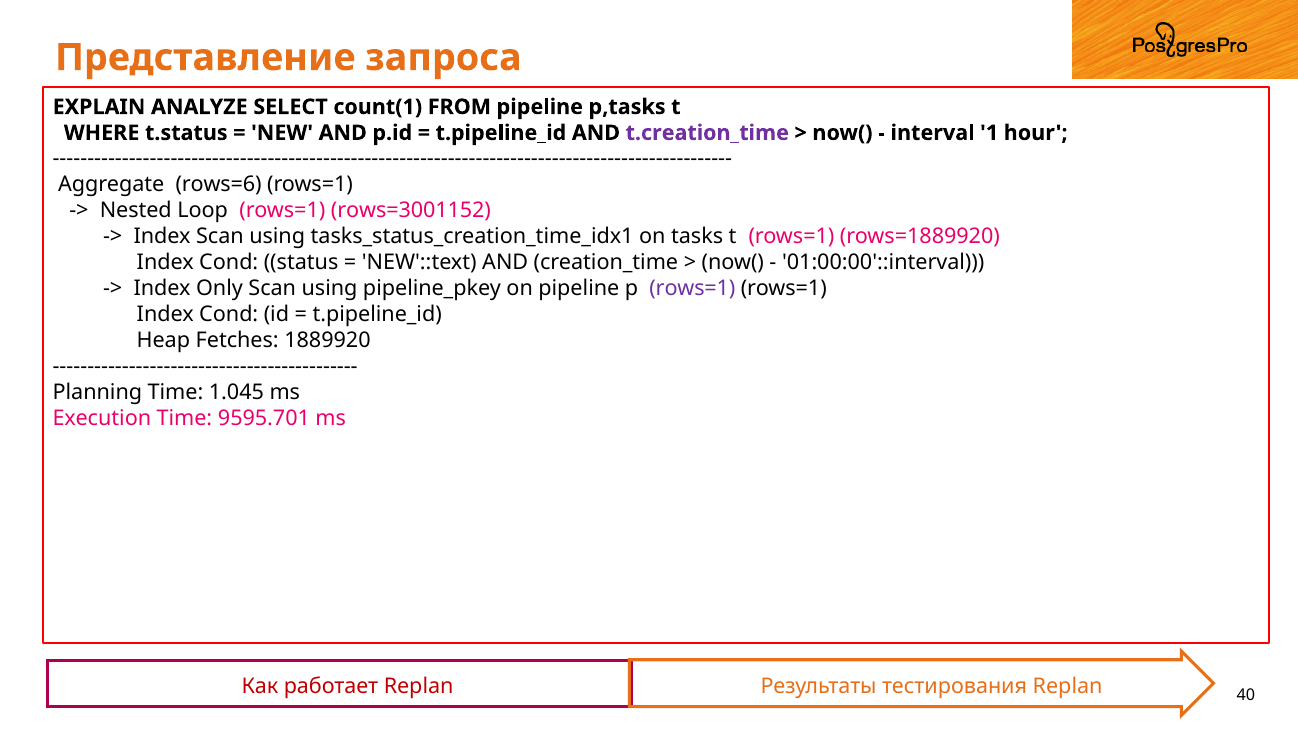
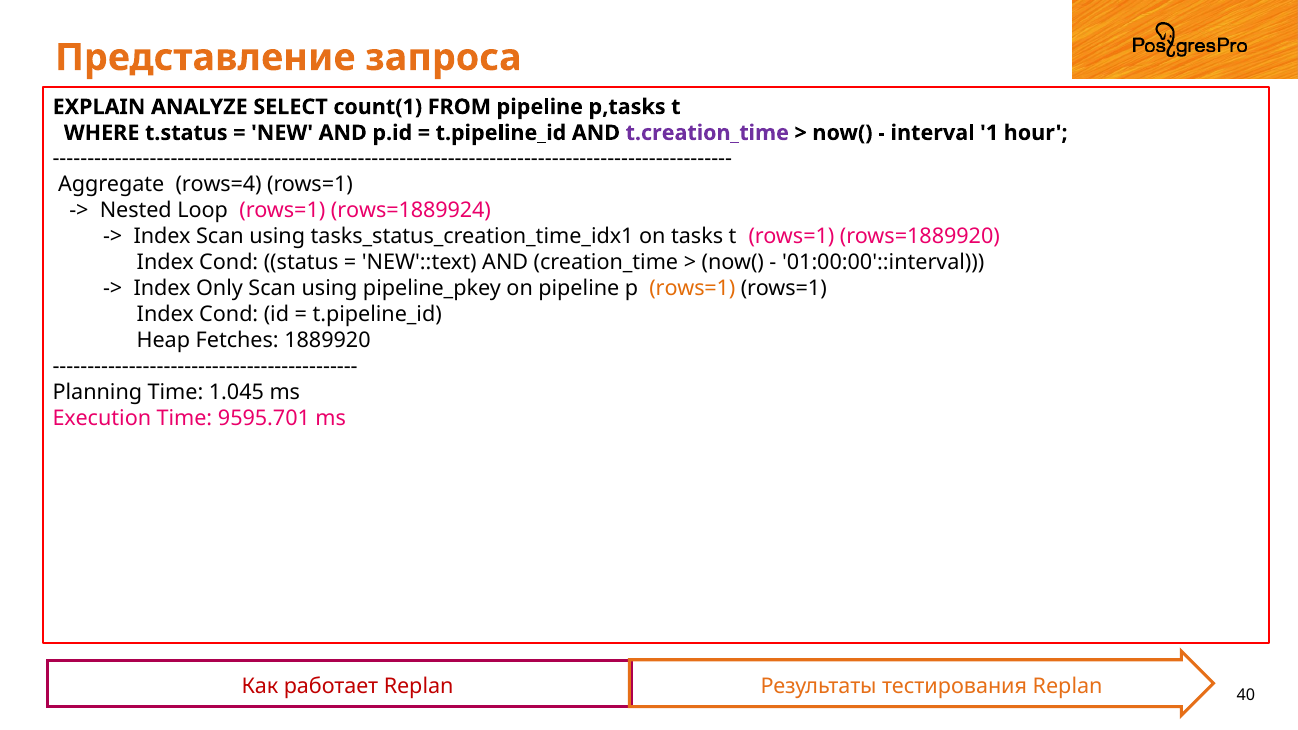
rows=6: rows=6 -> rows=4
rows=3001152: rows=3001152 -> rows=1889924
rows=1 at (692, 289) colour: purple -> orange
